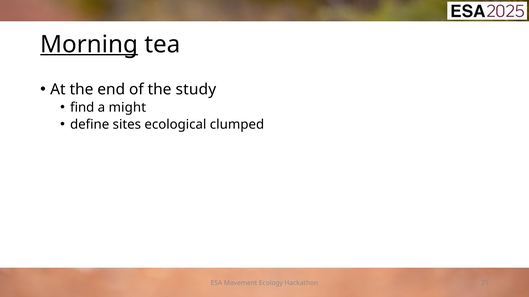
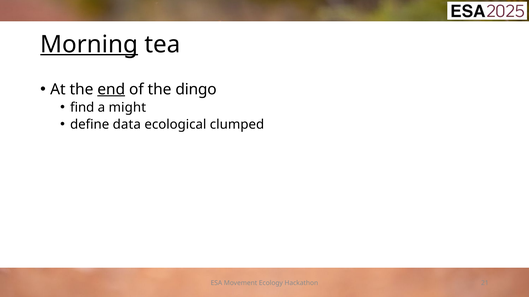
end underline: none -> present
study: study -> dingo
sites: sites -> data
